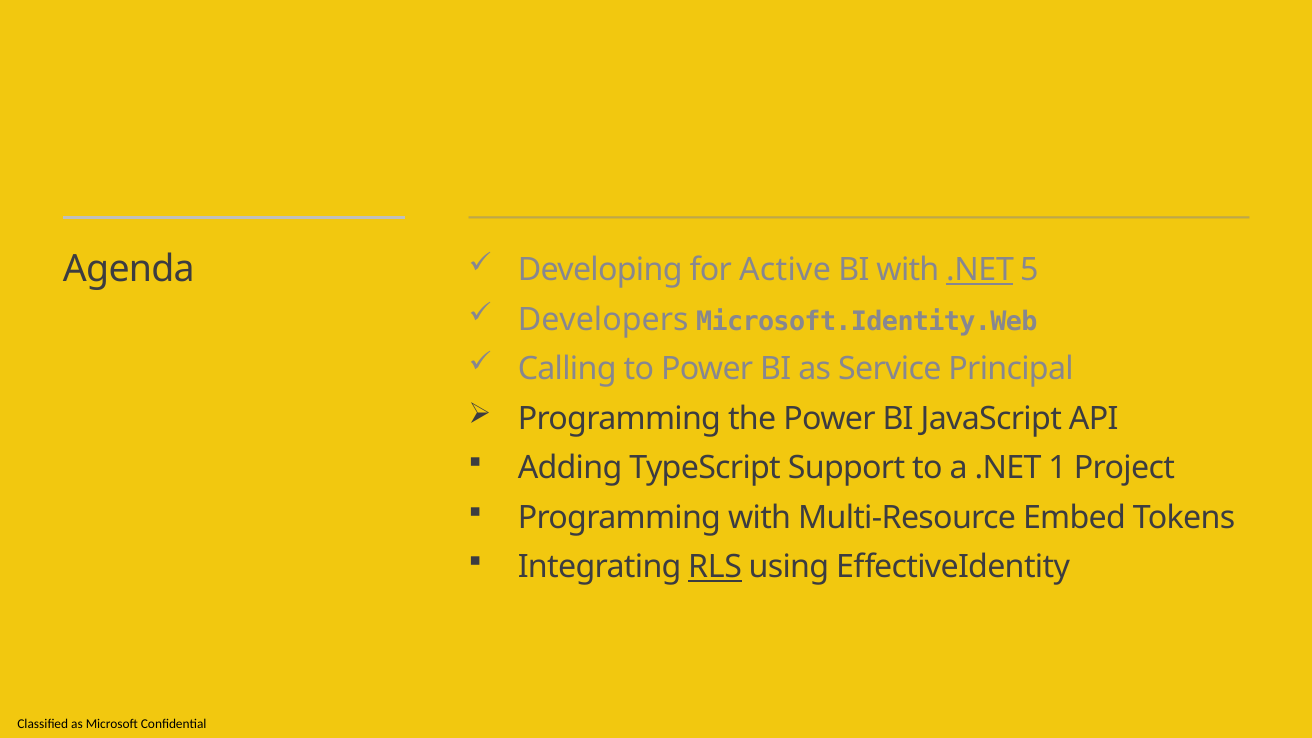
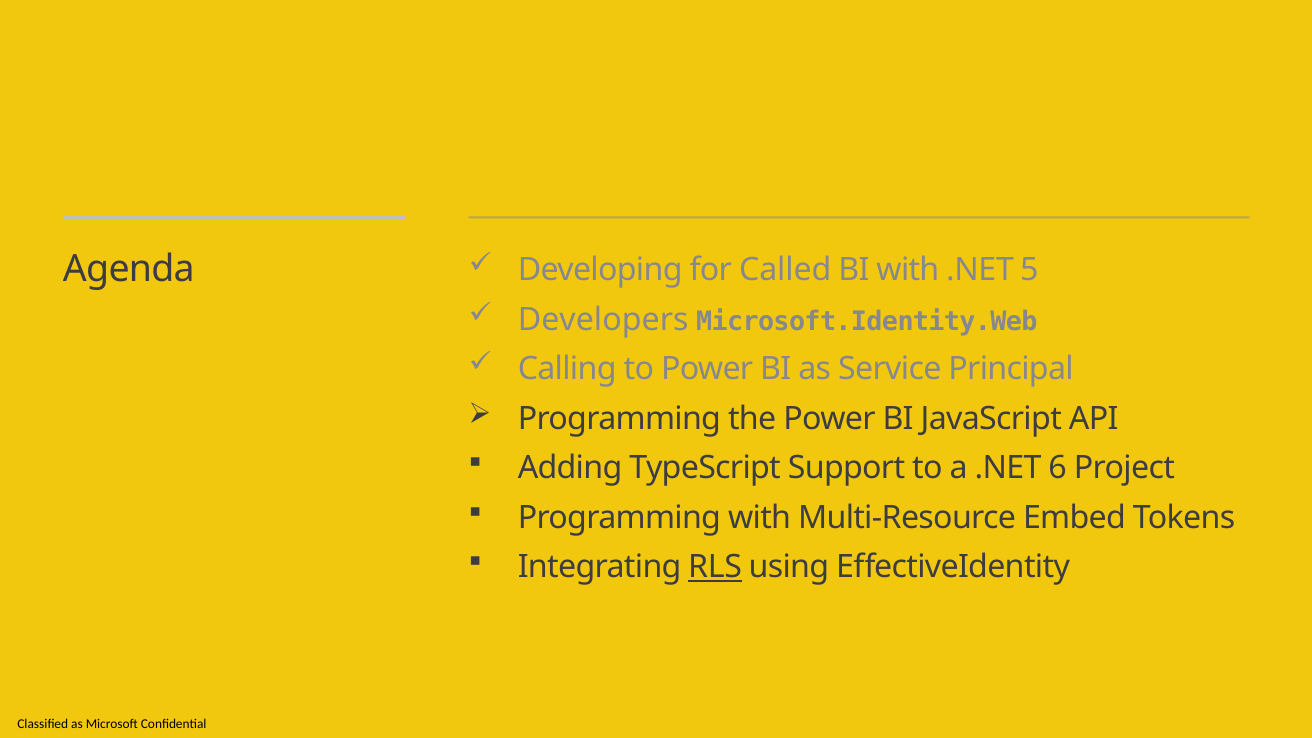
Active: Active -> Called
.NET at (980, 270) underline: present -> none
1: 1 -> 6
